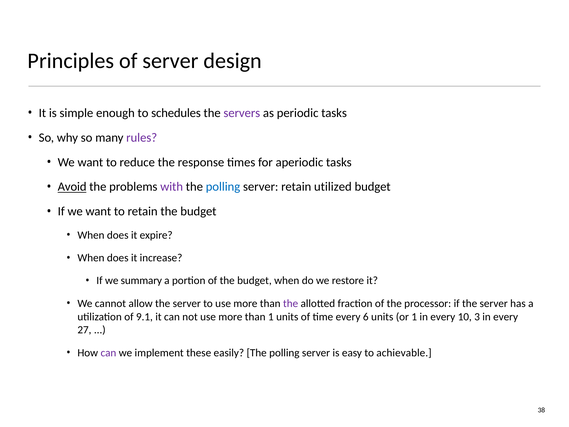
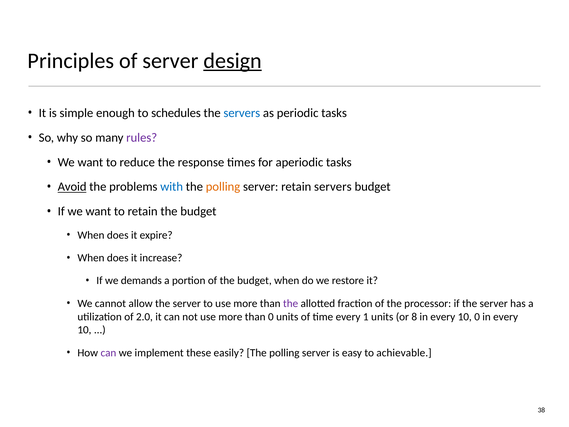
design underline: none -> present
servers at (242, 113) colour: purple -> blue
with colour: purple -> blue
polling at (223, 187) colour: blue -> orange
retain utilized: utilized -> servers
summary: summary -> demands
9.1: 9.1 -> 2.0
than 1: 1 -> 0
6: 6 -> 1
or 1: 1 -> 8
10 3: 3 -> 0
27 at (84, 330): 27 -> 10
